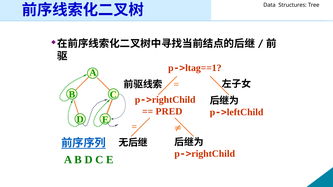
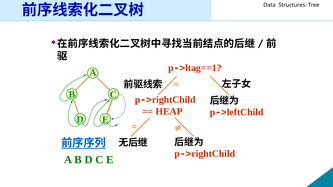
PRED: PRED -> HEAP
